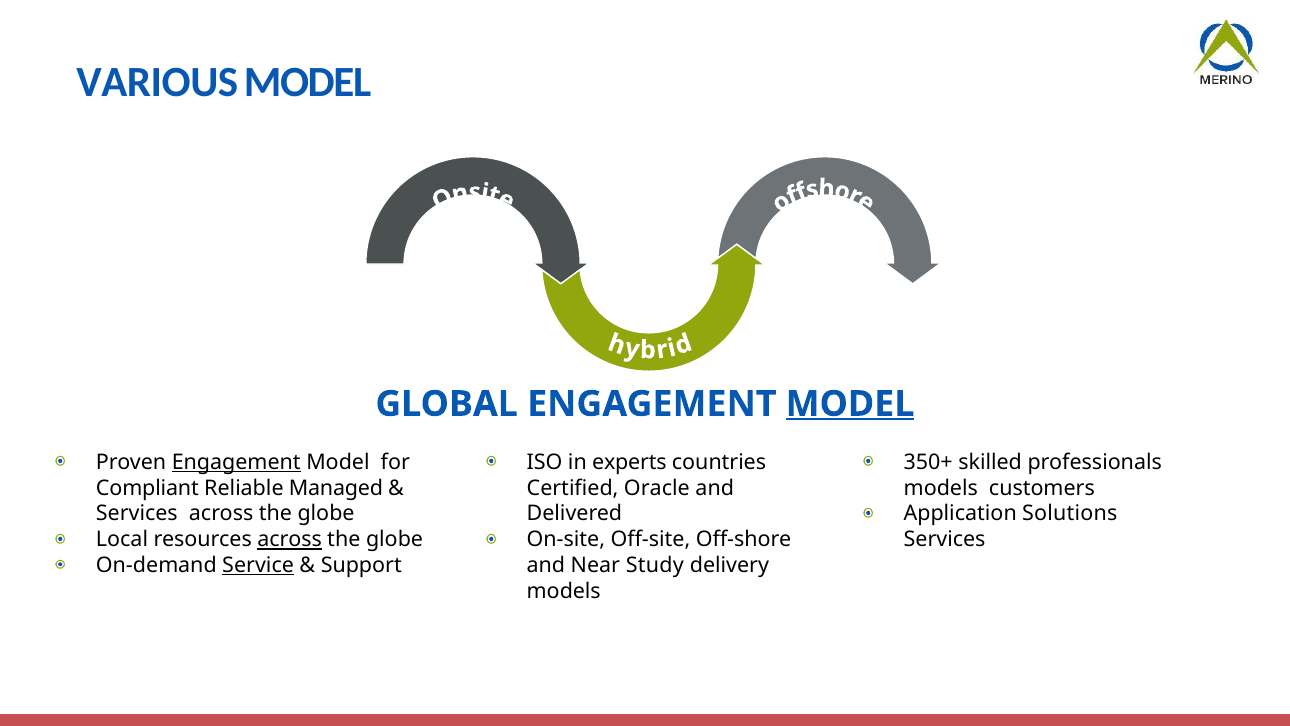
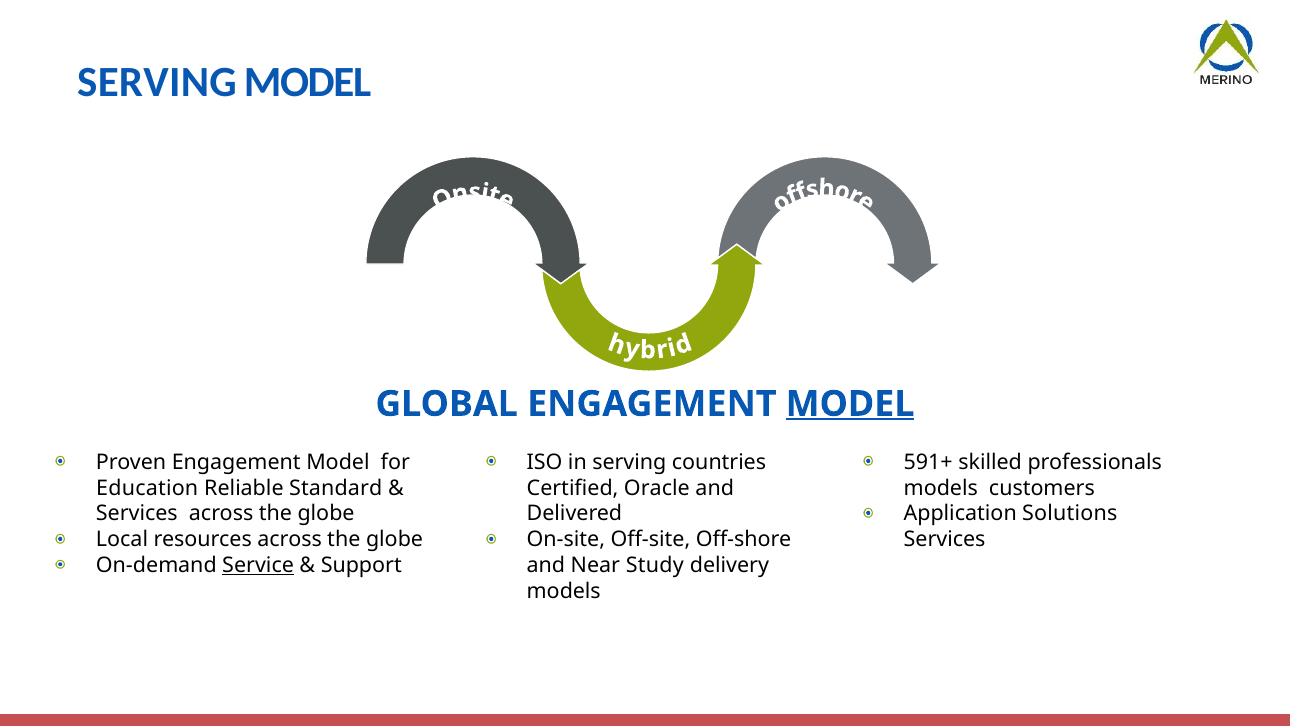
VARIOUS at (157, 82): VARIOUS -> SERVING
Engagement at (236, 462) underline: present -> none
in experts: experts -> serving
350+: 350+ -> 591+
Compliant: Compliant -> Education
Managed: Managed -> Standard
across at (290, 539) underline: present -> none
